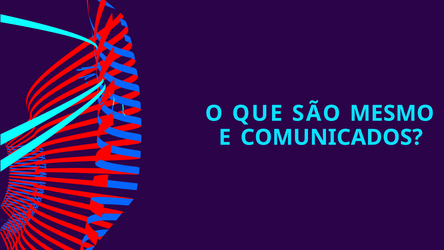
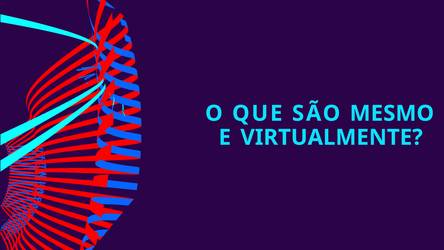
COMUNICADOS: COMUNICADOS -> VIRTUALMENTE
